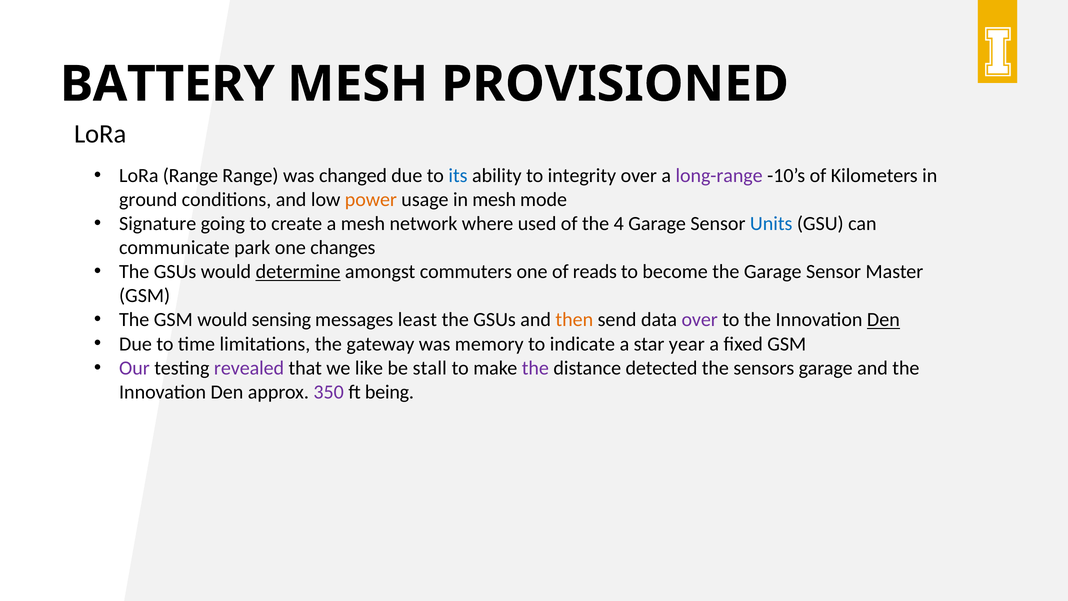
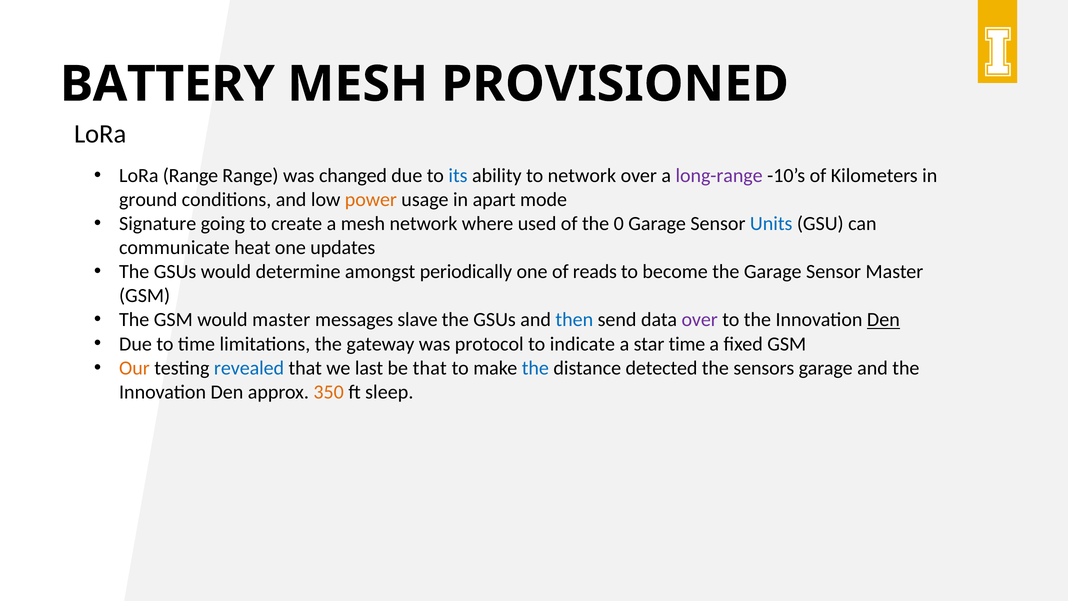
to integrity: integrity -> network
in mesh: mesh -> apart
4: 4 -> 0
park: park -> heat
changes: changes -> updates
determine underline: present -> none
commuters: commuters -> periodically
would sensing: sensing -> master
least: least -> slave
then colour: orange -> blue
memory: memory -> protocol
star year: year -> time
Our colour: purple -> orange
revealed colour: purple -> blue
like: like -> last
be stall: stall -> that
the at (535, 368) colour: purple -> blue
350 colour: purple -> orange
being: being -> sleep
